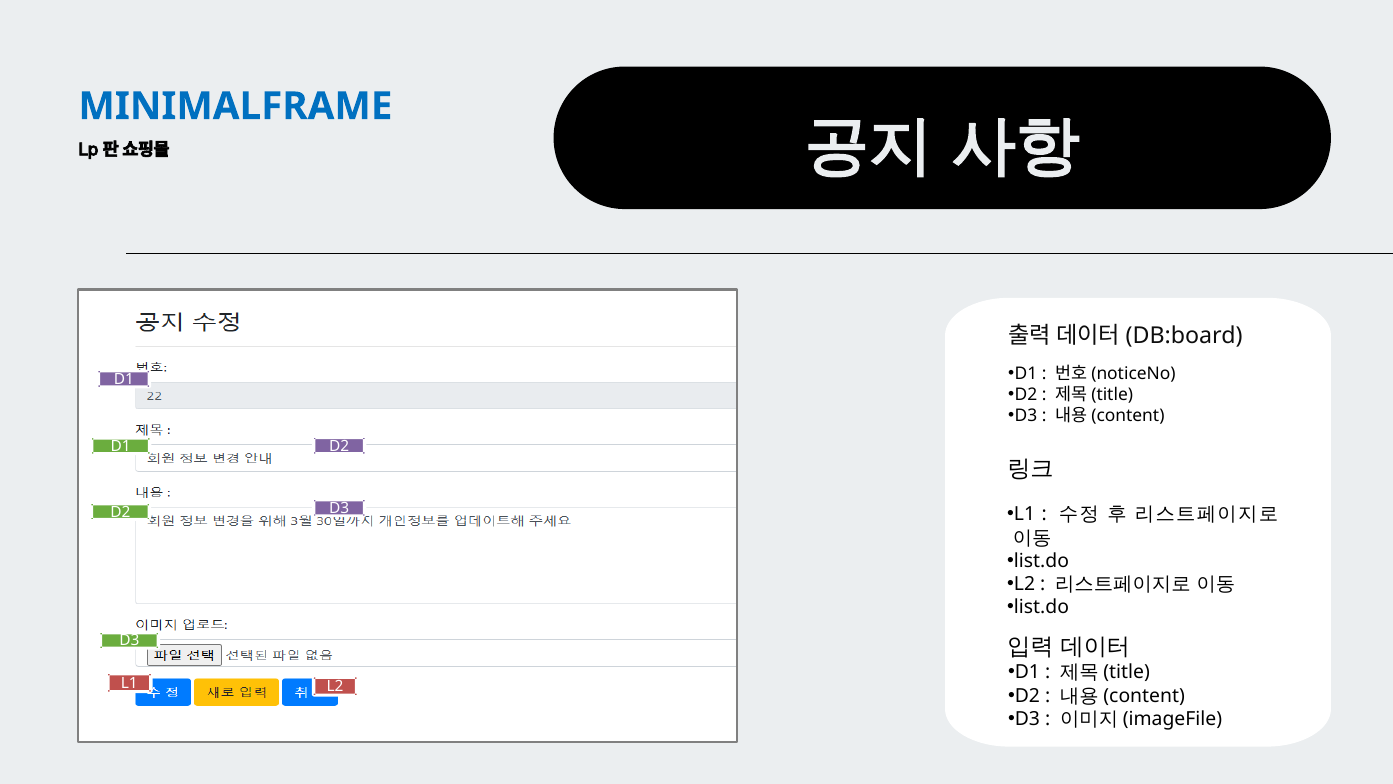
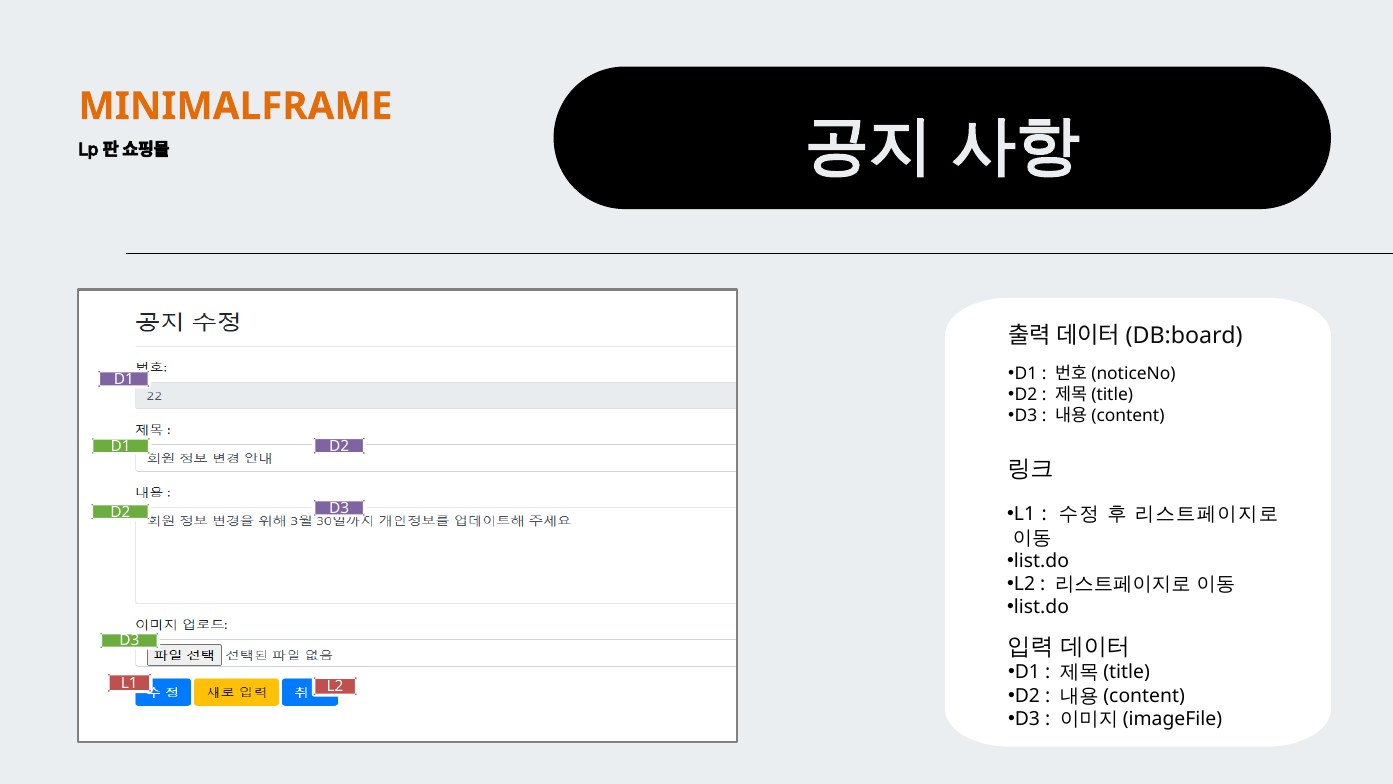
MINIMALFRAME colour: blue -> orange
